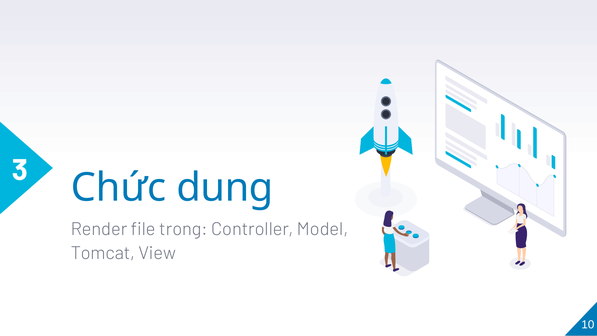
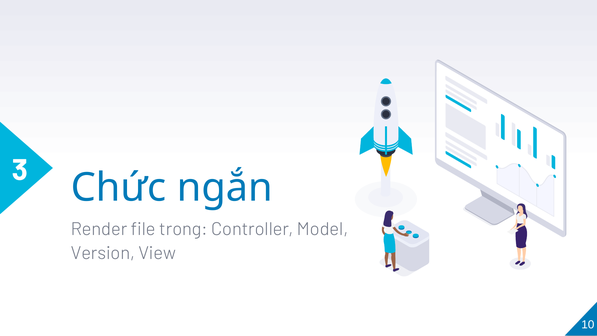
dung: dung -> ngắn
Tomcat: Tomcat -> Version
